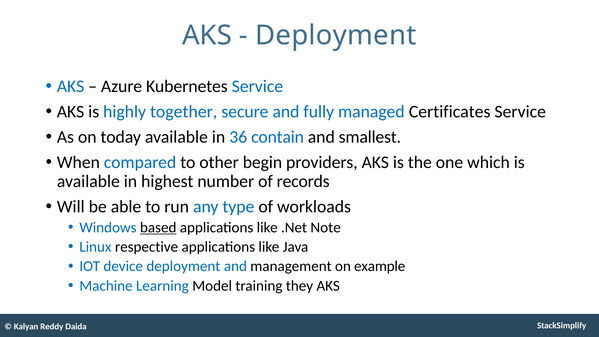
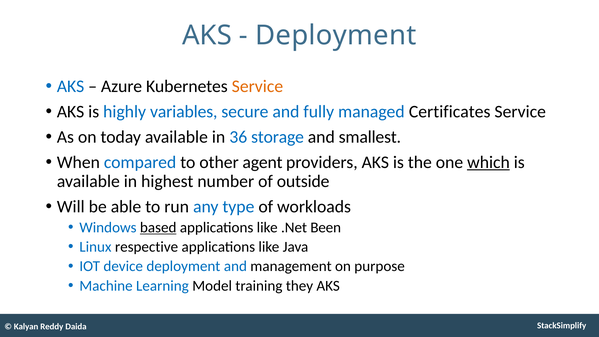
Service at (257, 86) colour: blue -> orange
together: together -> variables
contain: contain -> storage
begin: begin -> agent
which underline: none -> present
records: records -> outside
Note: Note -> Been
example: example -> purpose
